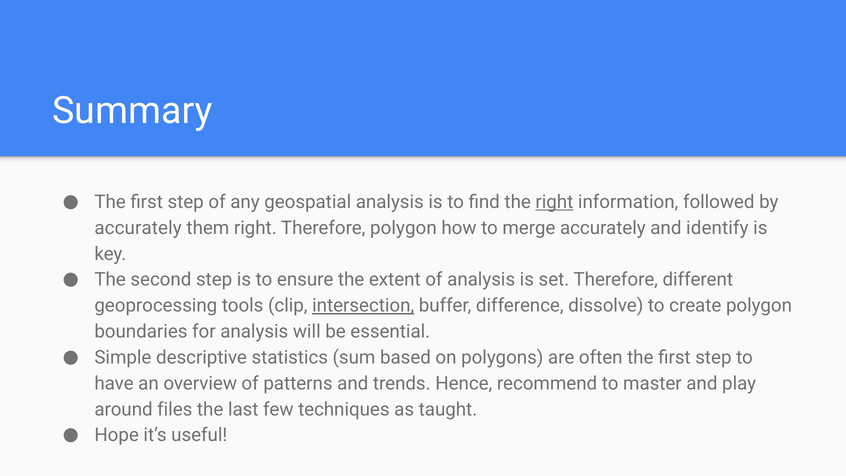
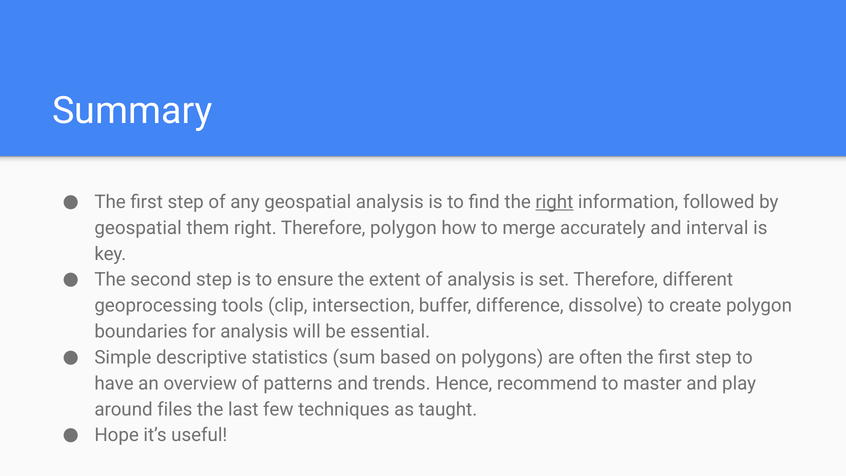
accurately at (138, 228): accurately -> geospatial
identify: identify -> interval
intersection underline: present -> none
